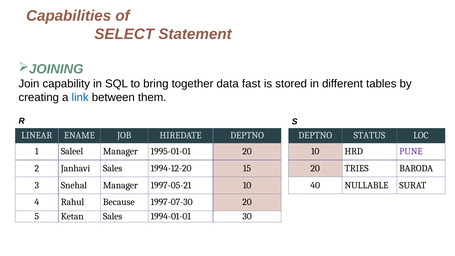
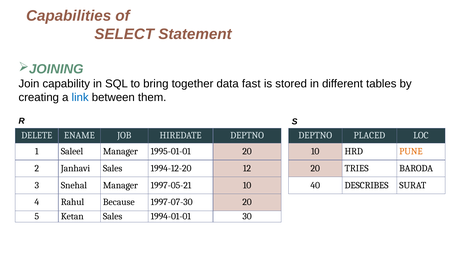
LINEAR: LINEAR -> DELETE
STATUS: STATUS -> PLACED
PUNE colour: purple -> orange
15: 15 -> 12
NULLABLE: NULLABLE -> DESCRIBES
